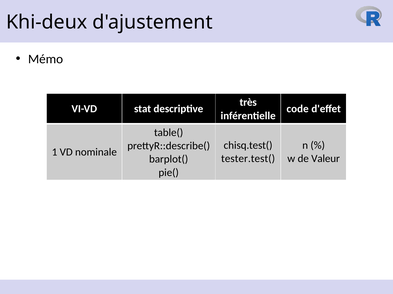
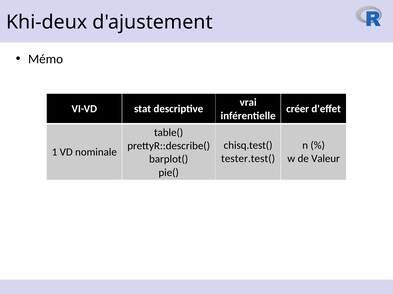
très: très -> vrai
code: code -> créer
